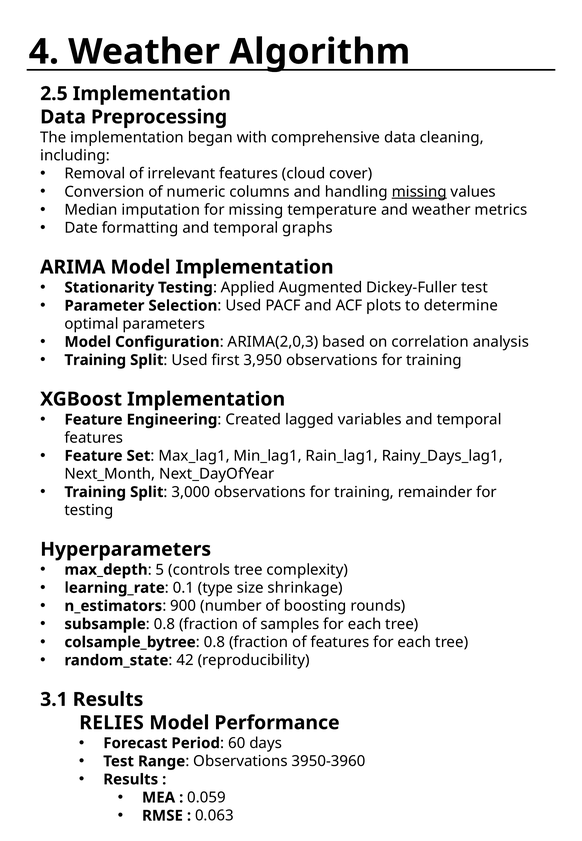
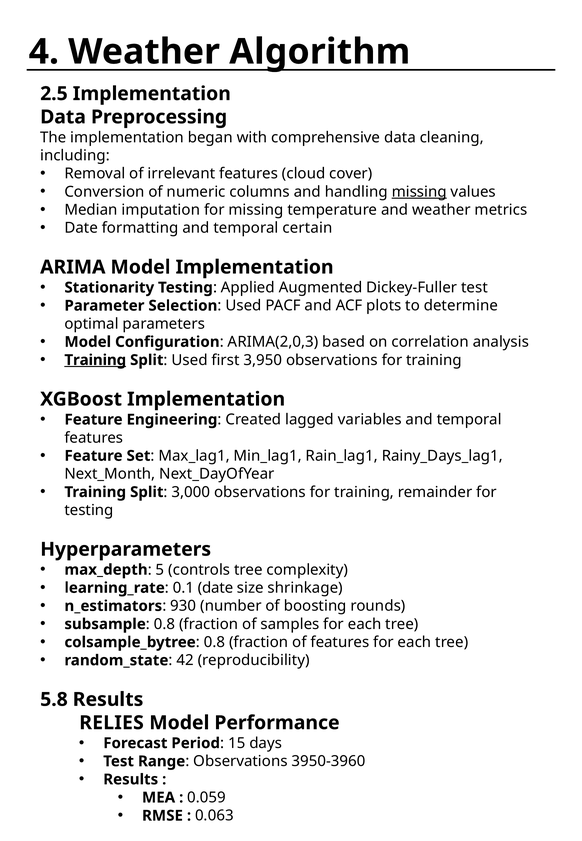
graphs: graphs -> certain
Training at (95, 360) underline: none -> present
0.1 type: type -> date
900: 900 -> 930
3.1: 3.1 -> 5.8
60: 60 -> 15
